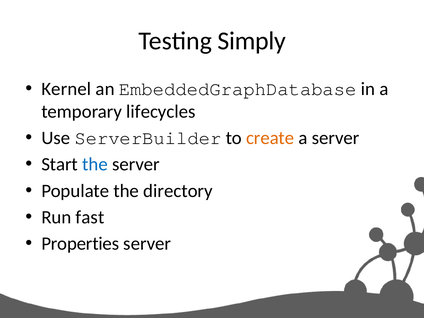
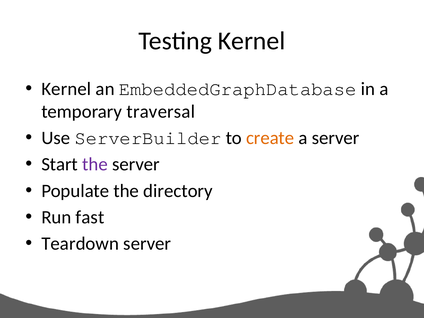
Testing Simply: Simply -> Kernel
lifecycles: lifecycles -> traversal
the at (95, 164) colour: blue -> purple
Properties: Properties -> Teardown
